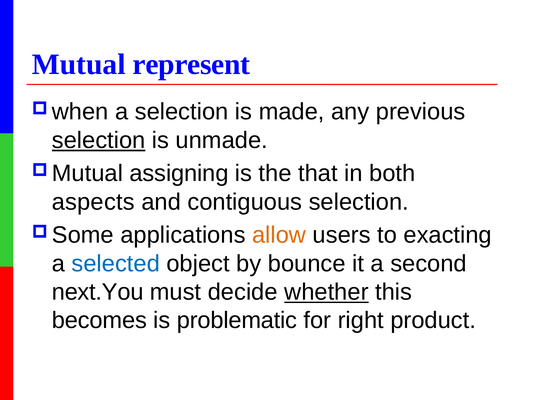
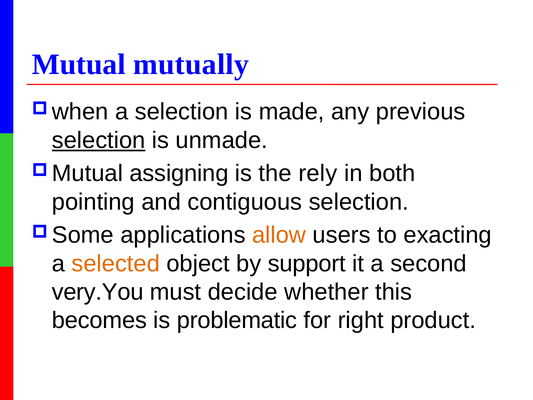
represent: represent -> mutually
that: that -> rely
aspects: aspects -> pointing
selected colour: blue -> orange
bounce: bounce -> support
next.You: next.You -> very.You
whether underline: present -> none
